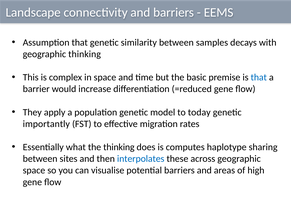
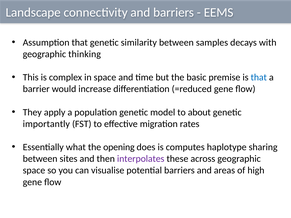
today: today -> about
the thinking: thinking -> opening
interpolates colour: blue -> purple
